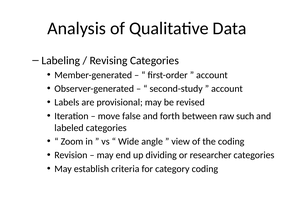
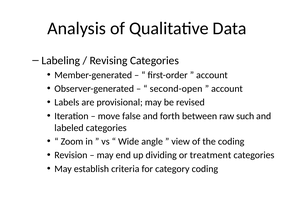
second-study: second-study -> second-open
researcher: researcher -> treatment
